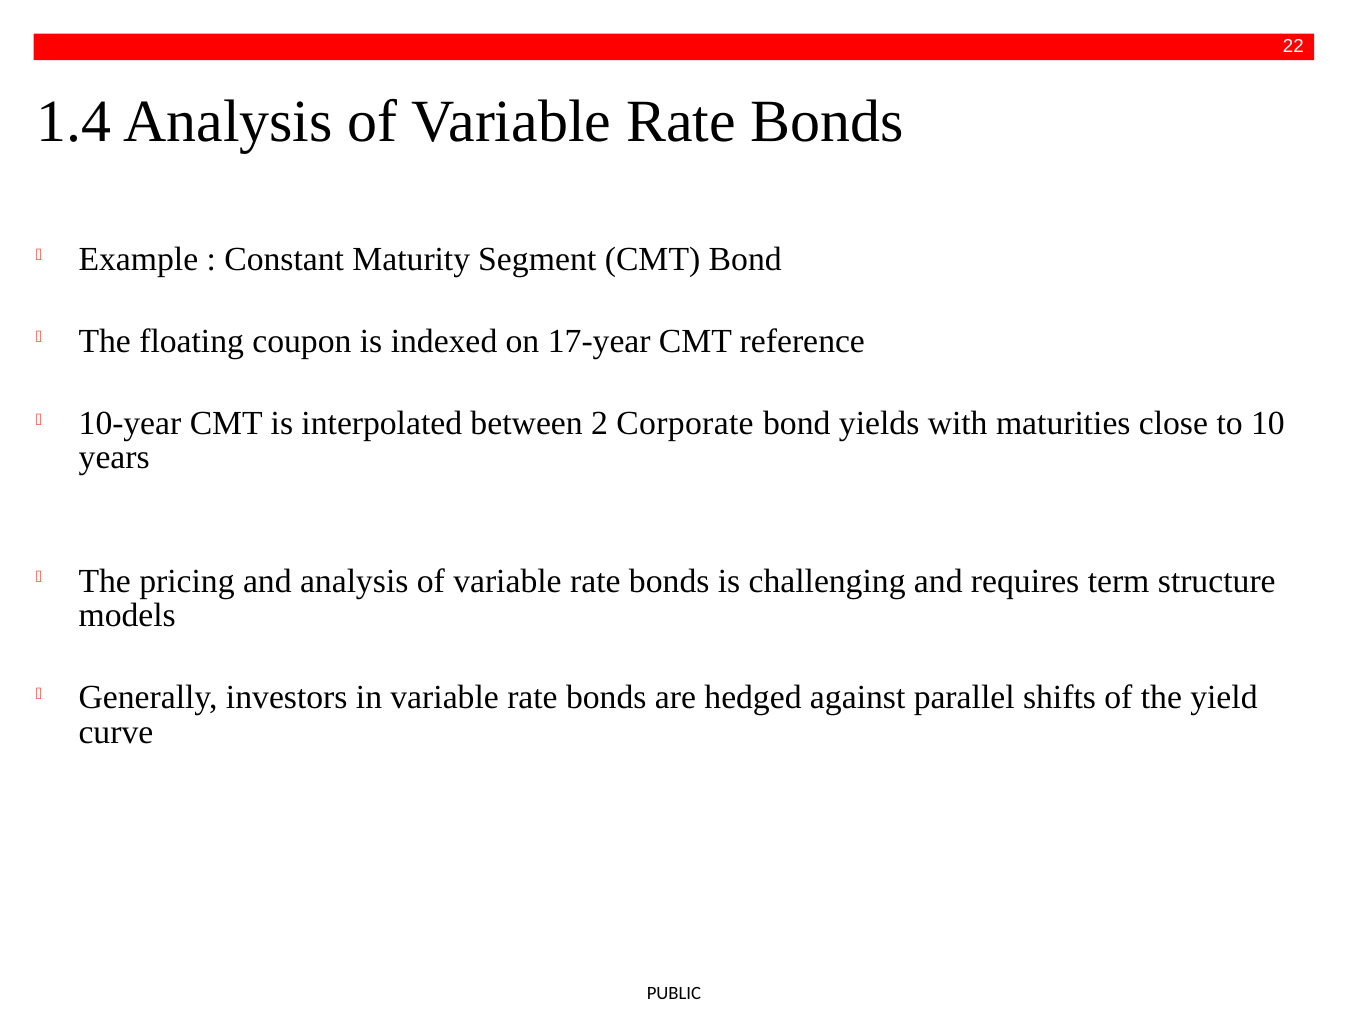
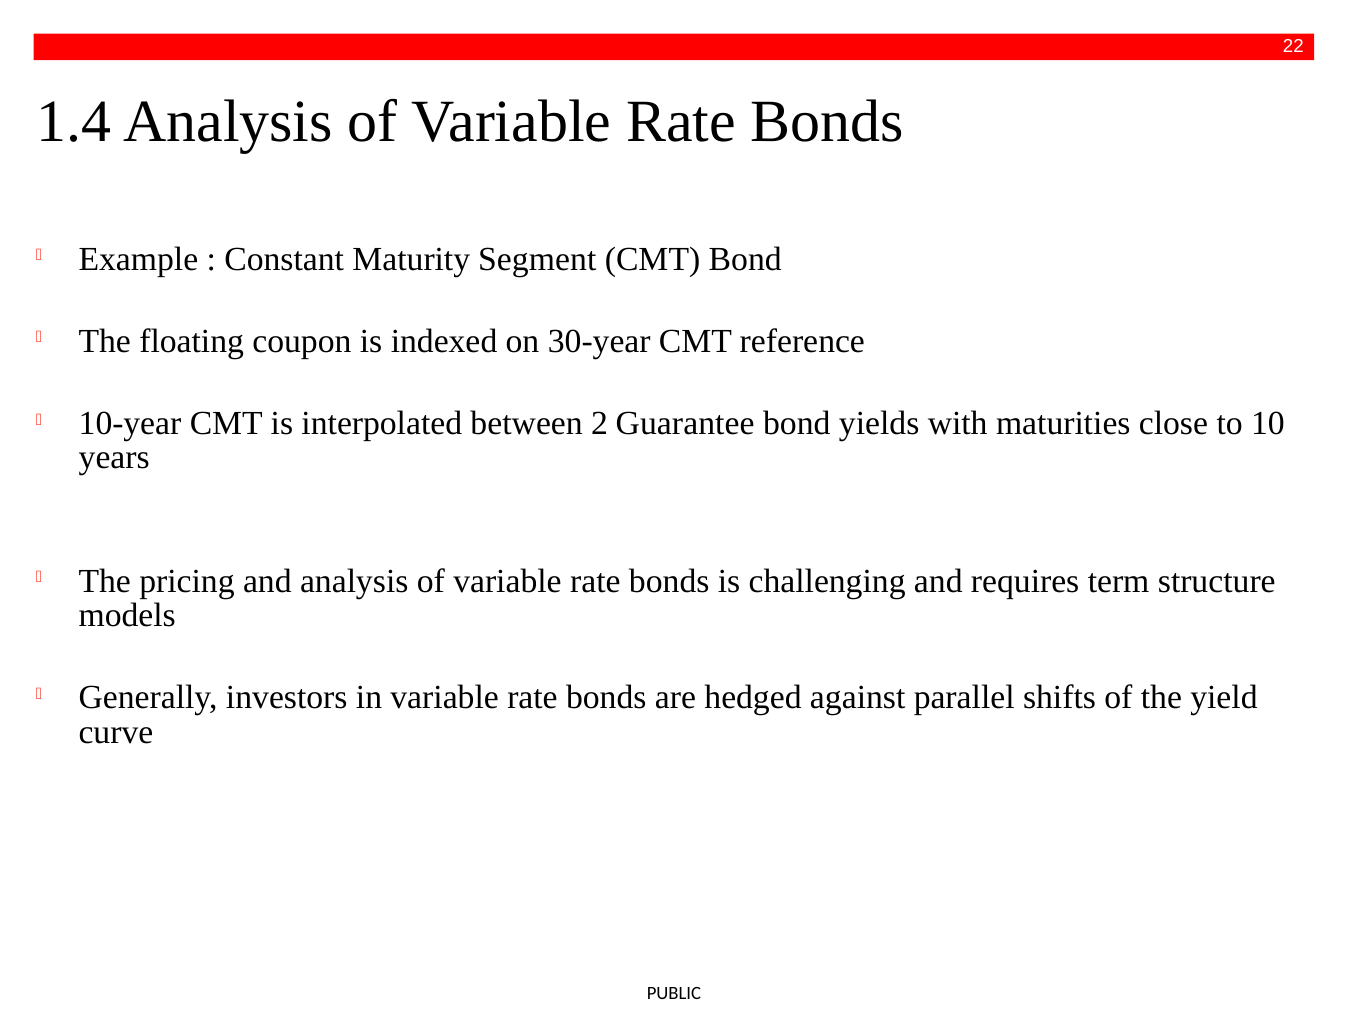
17-year: 17-year -> 30-year
Corporate: Corporate -> Guarantee
